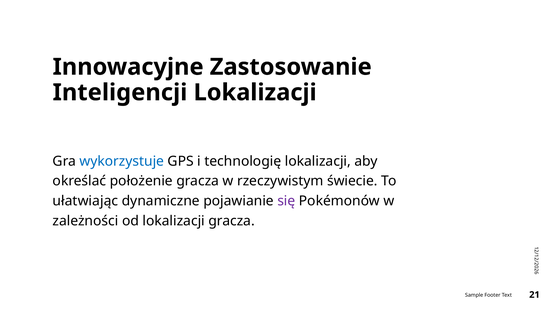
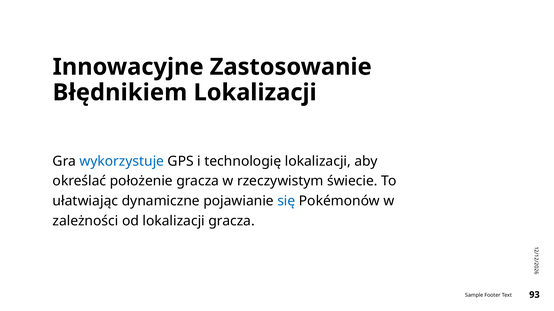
Inteligencji: Inteligencji -> Błędnikiem
się colour: purple -> blue
21: 21 -> 93
